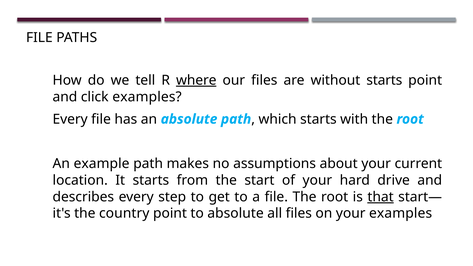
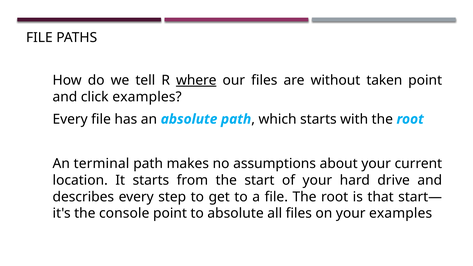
without starts: starts -> taken
example: example -> terminal
that underline: present -> none
country: country -> console
